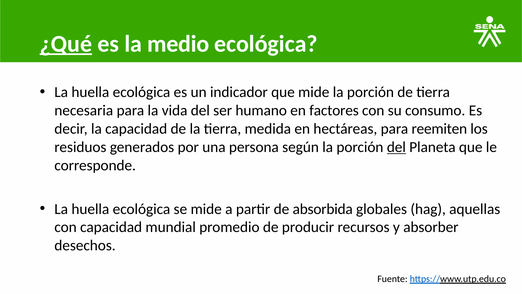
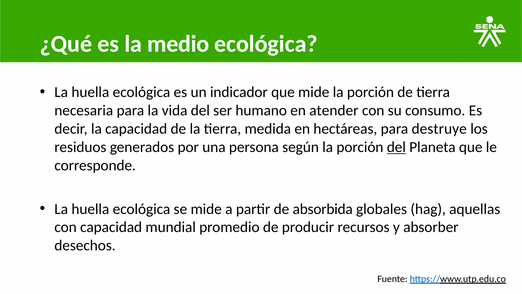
¿Qué underline: present -> none
factores: factores -> atender
reemiten: reemiten -> destruye
